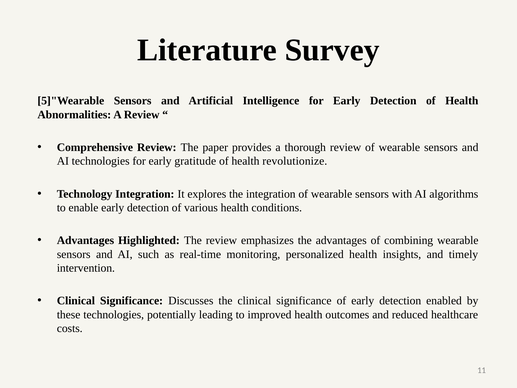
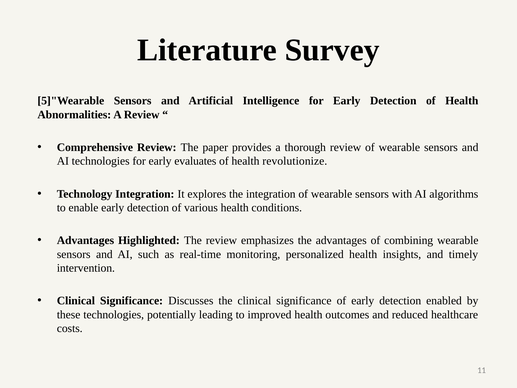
gratitude: gratitude -> evaluates
